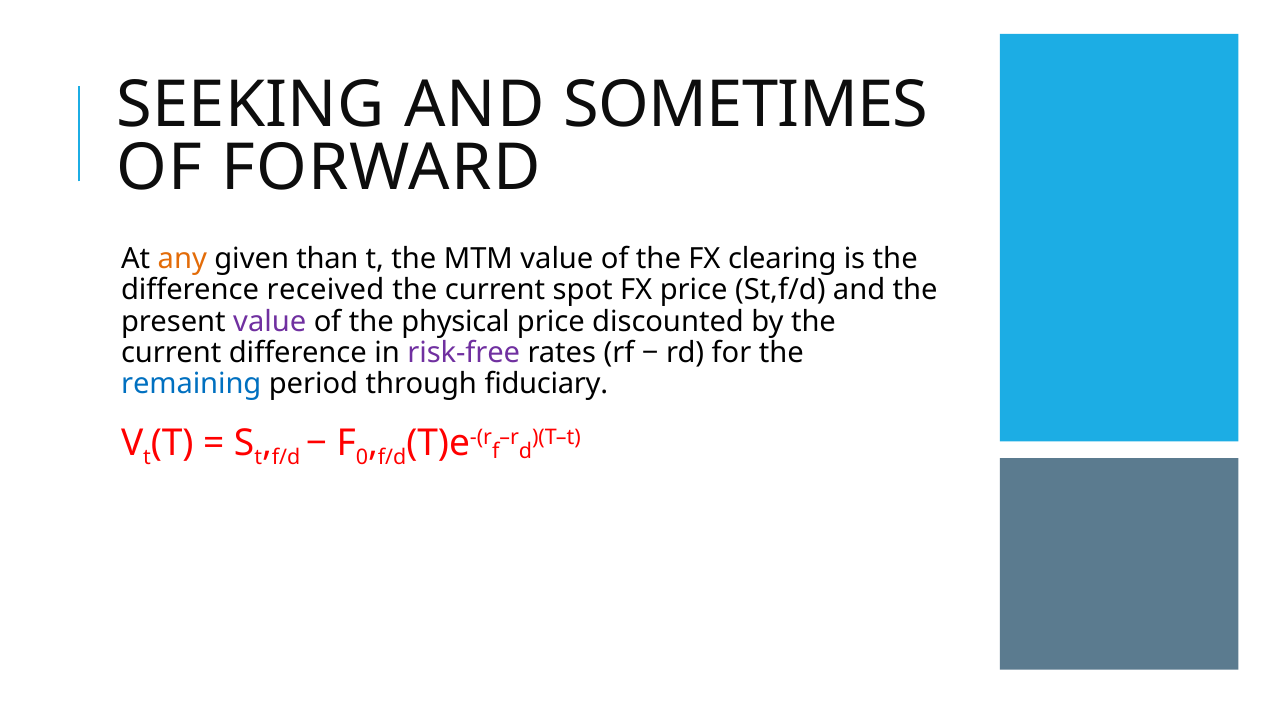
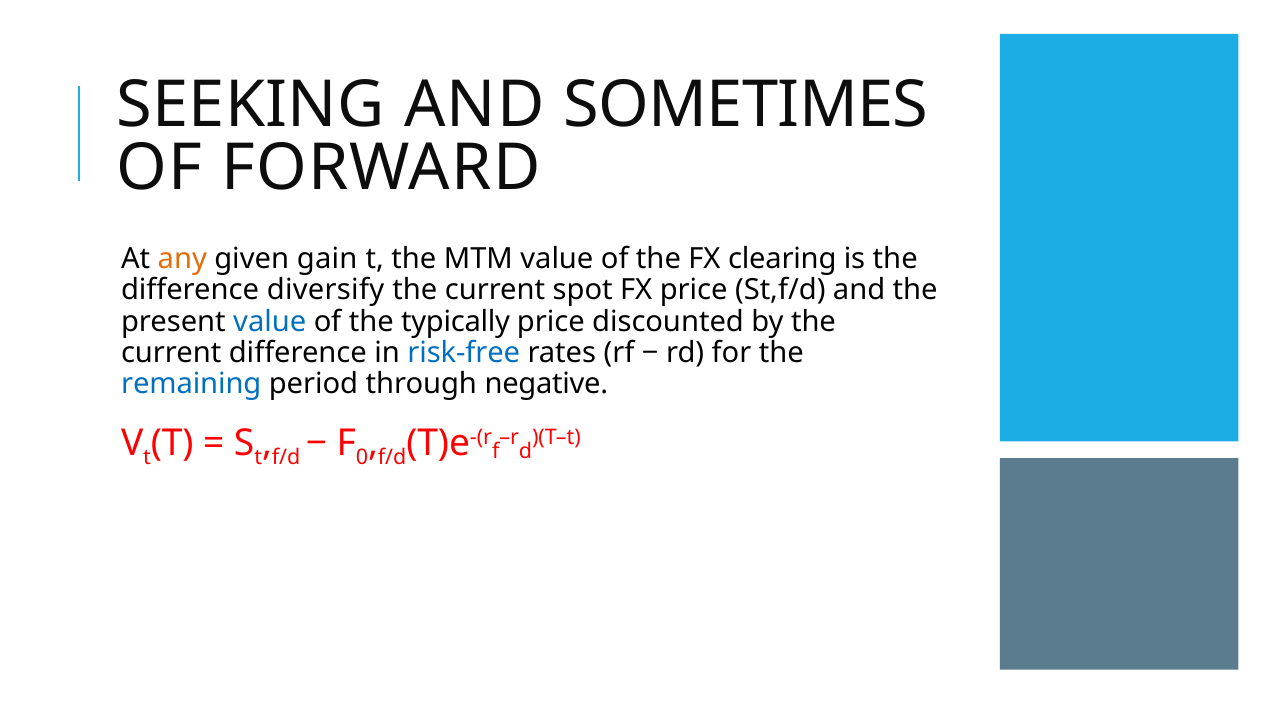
than: than -> gain
received: received -> diversify
value at (270, 322) colour: purple -> blue
physical: physical -> typically
risk-free colour: purple -> blue
fiduciary: fiduciary -> negative
